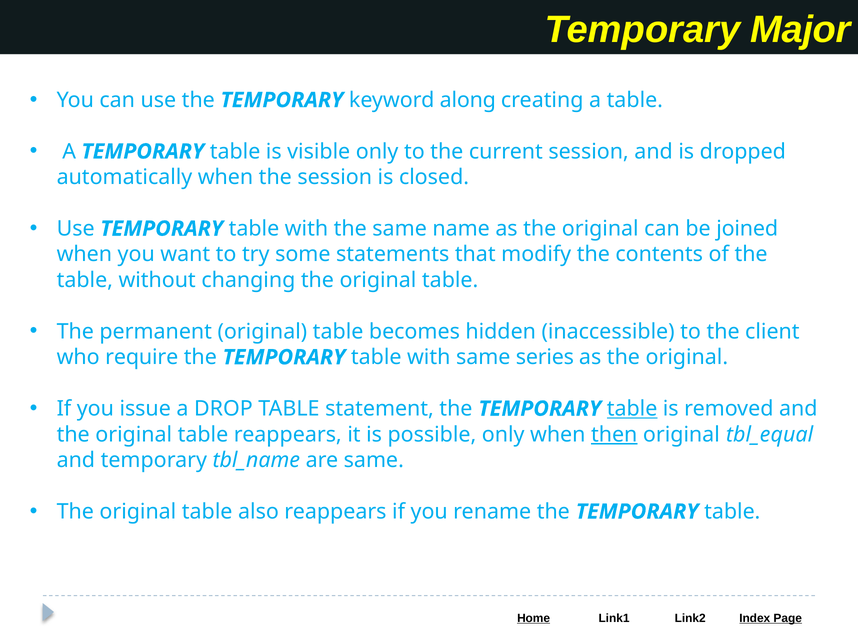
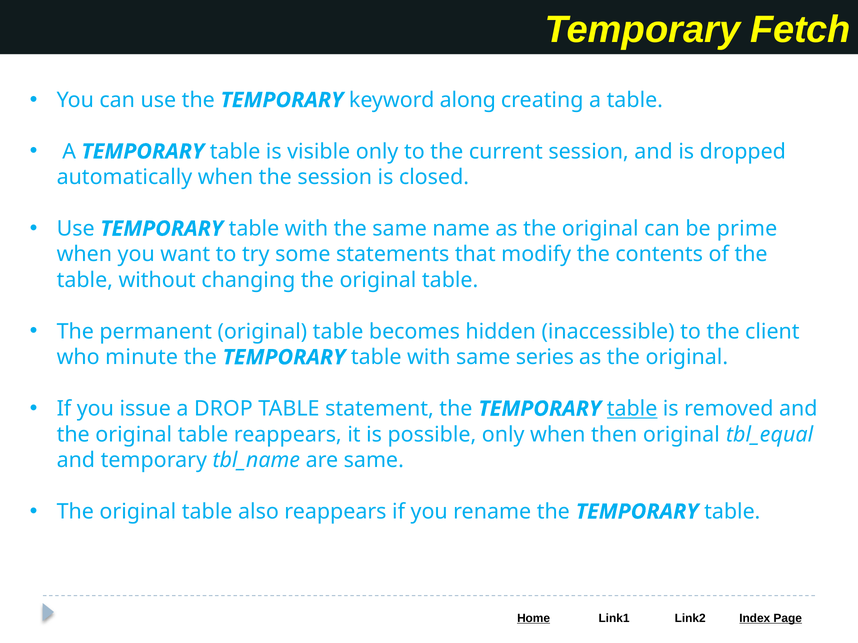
Major: Major -> Fetch
joined: joined -> prime
require: require -> minute
then underline: present -> none
